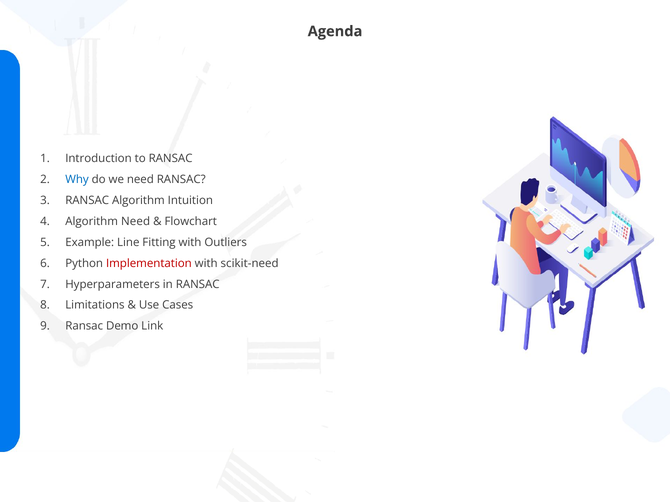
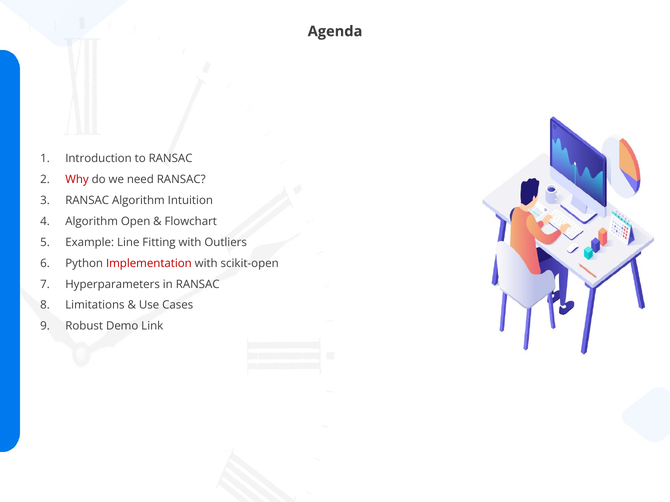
Why colour: blue -> red
Algorithm Need: Need -> Open
scikit-need: scikit-need -> scikit-open
Ransac at (84, 326): Ransac -> Robust
